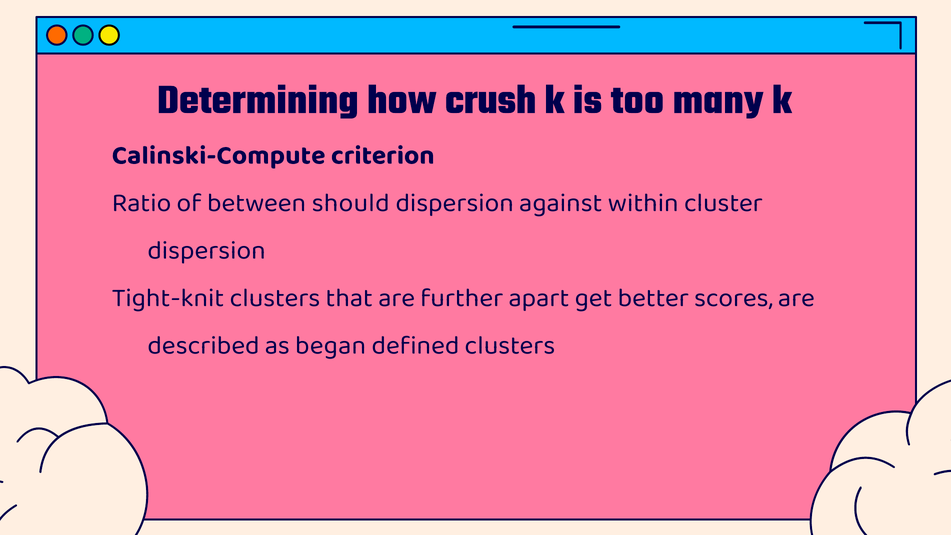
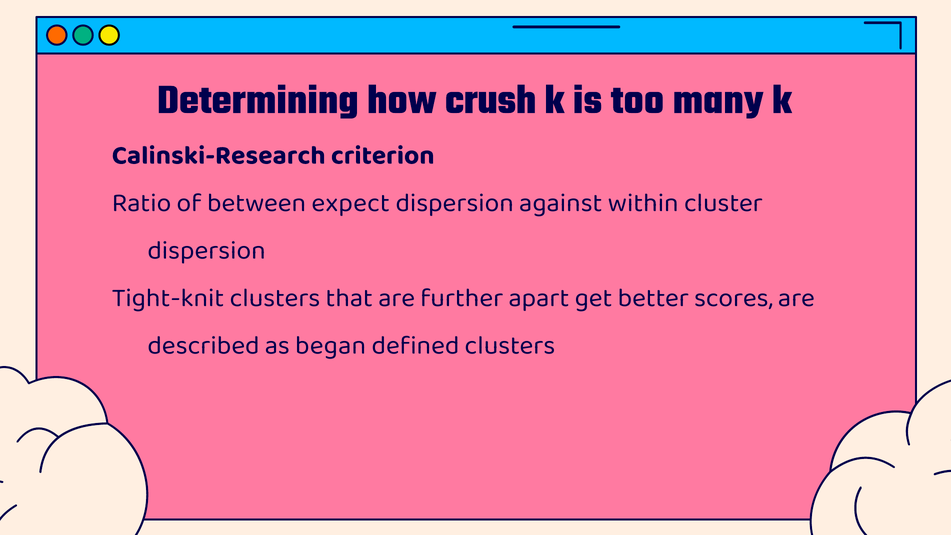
Calinski-Compute: Calinski-Compute -> Calinski-Research
should: should -> expect
